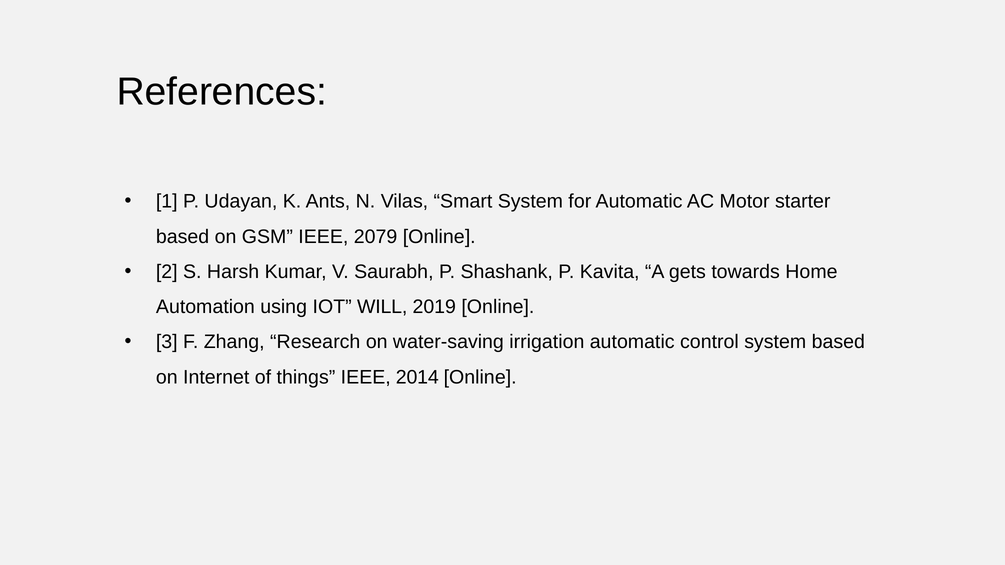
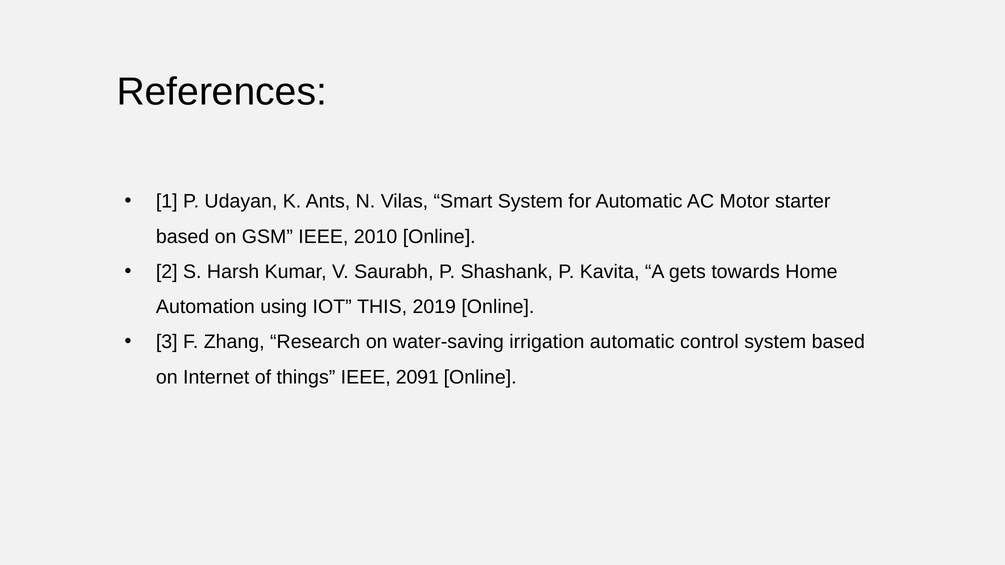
2079: 2079 -> 2010
WILL: WILL -> THIS
2014: 2014 -> 2091
